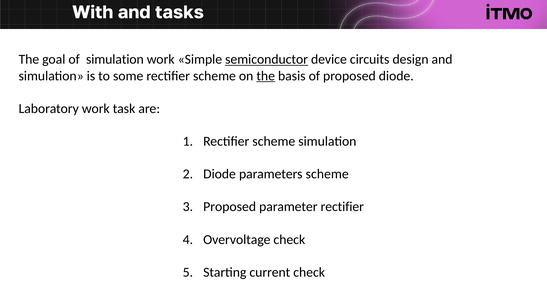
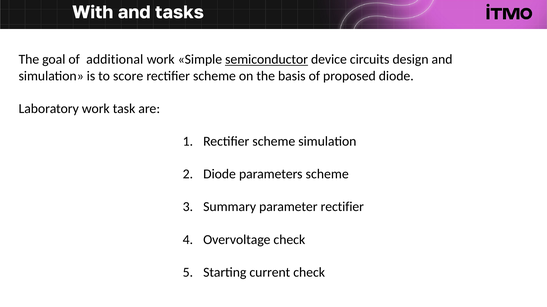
of simulation: simulation -> additional
some: some -> score
the at (266, 76) underline: present -> none
Proposed at (230, 207): Proposed -> Summary
